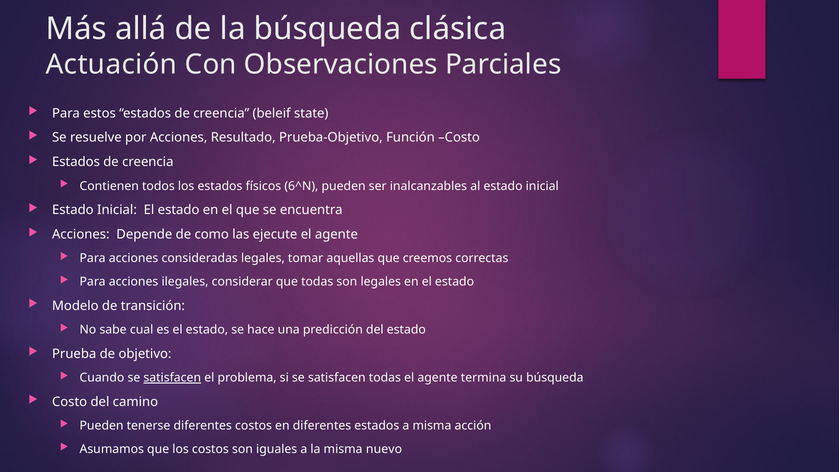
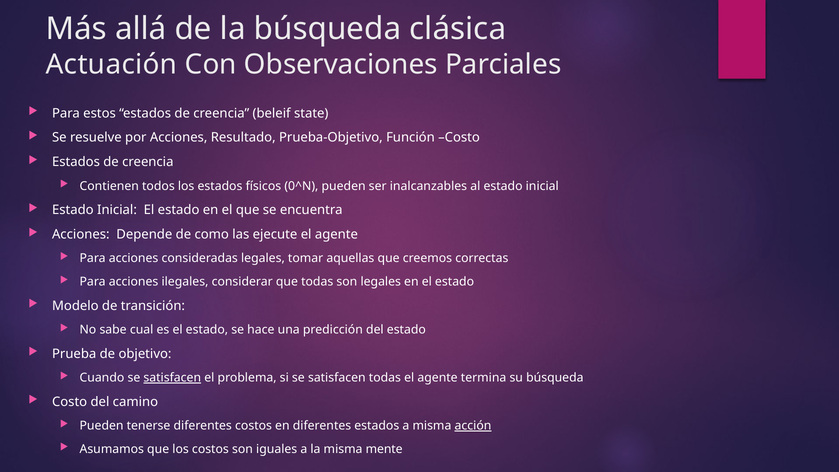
6^N: 6^N -> 0^N
acción underline: none -> present
nuevo: nuevo -> mente
